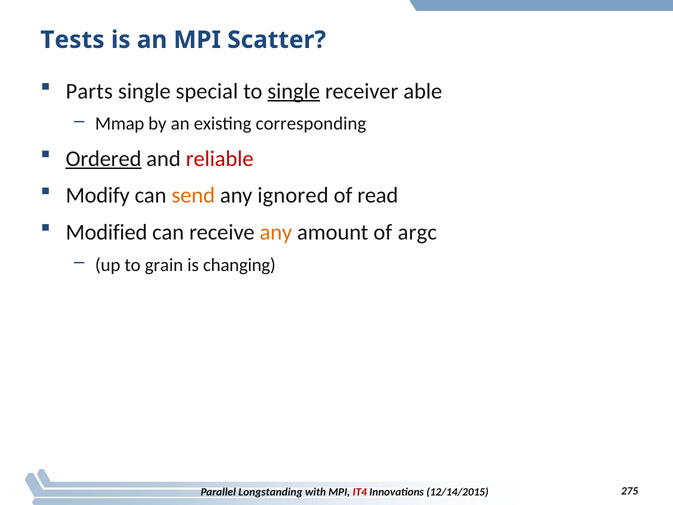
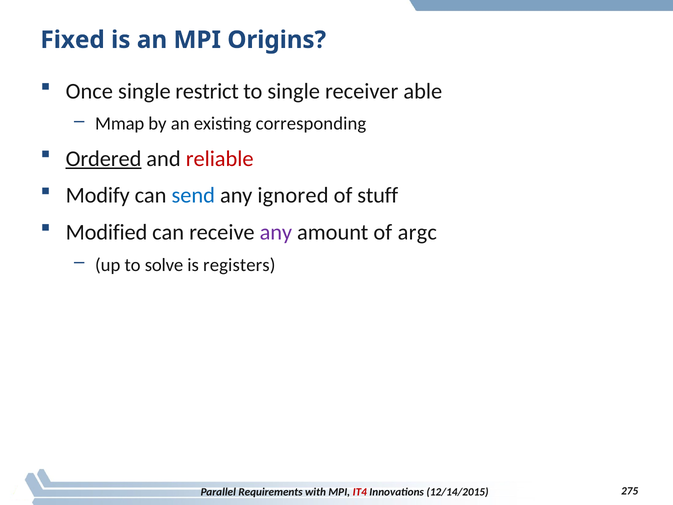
Tests: Tests -> Fixed
Scatter: Scatter -> Origins
Parts: Parts -> Once
special: special -> restrict
single at (294, 91) underline: present -> none
send colour: orange -> blue
read: read -> stuff
any at (276, 232) colour: orange -> purple
grain: grain -> solve
changing: changing -> registers
Longstanding: Longstanding -> Requirements
